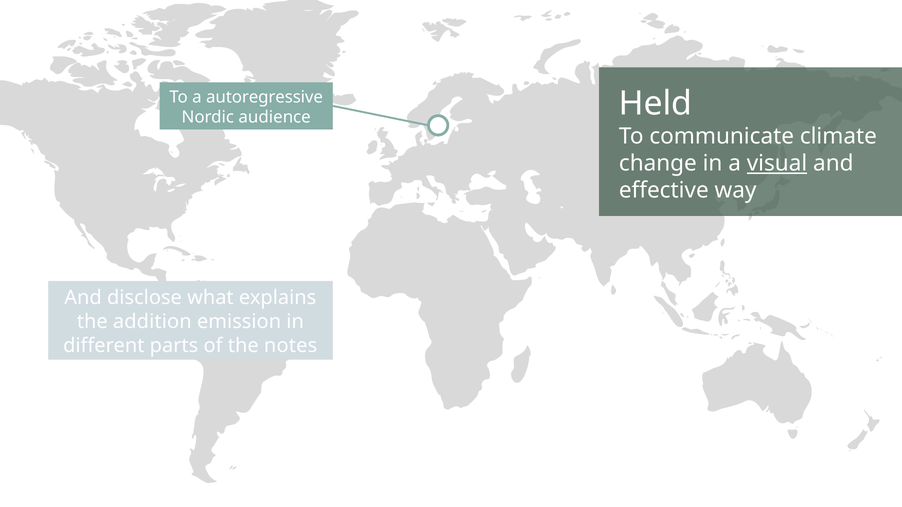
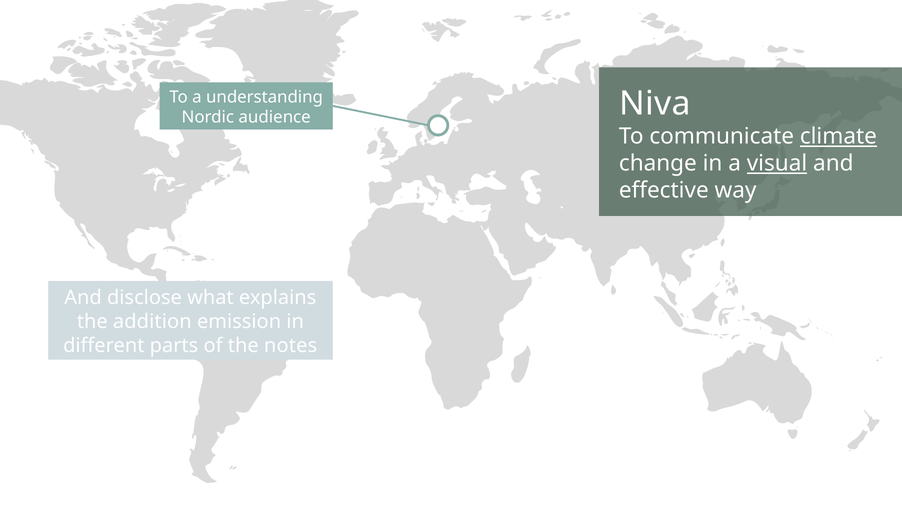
autoregressive: autoregressive -> understanding
Held: Held -> Niva
climate underline: none -> present
